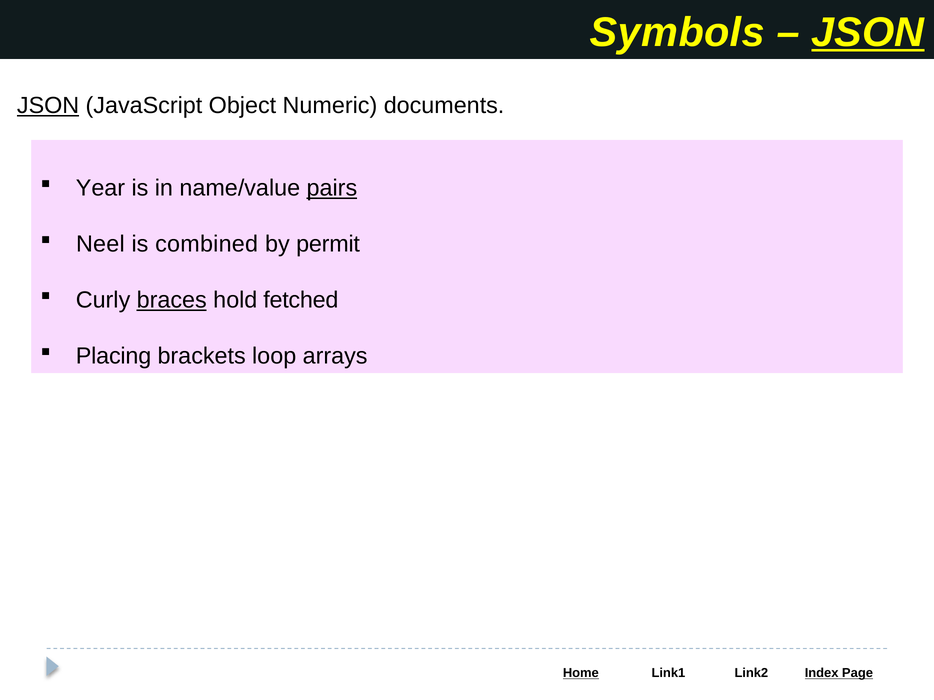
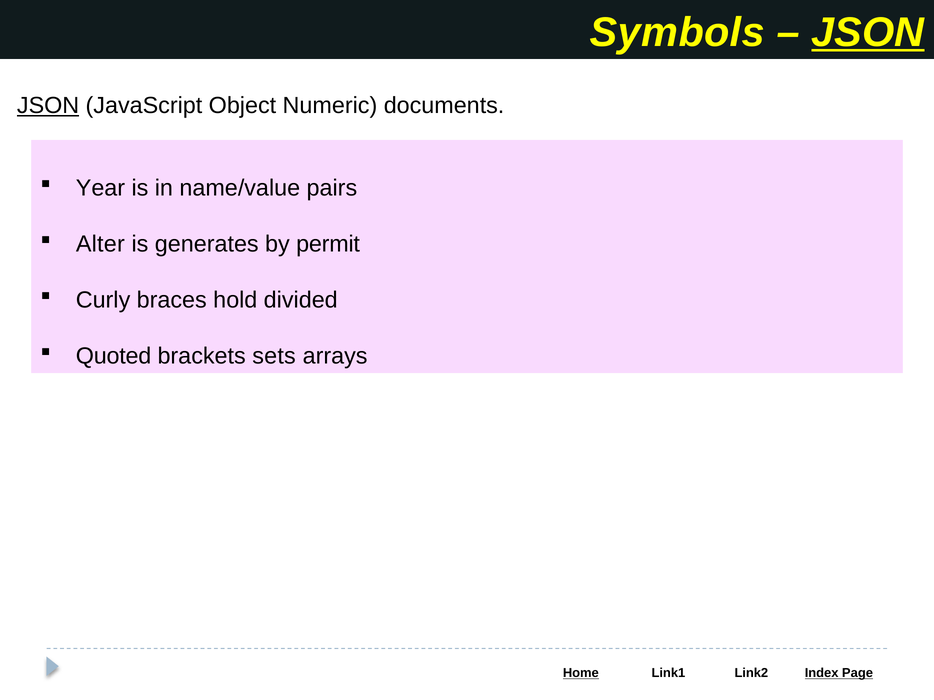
pairs underline: present -> none
Neel: Neel -> Alter
combined: combined -> generates
braces underline: present -> none
fetched: fetched -> divided
Placing: Placing -> Quoted
loop: loop -> sets
